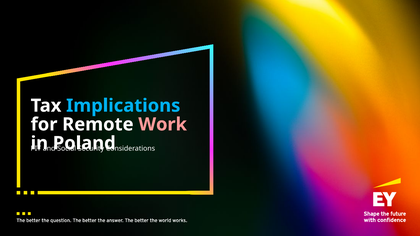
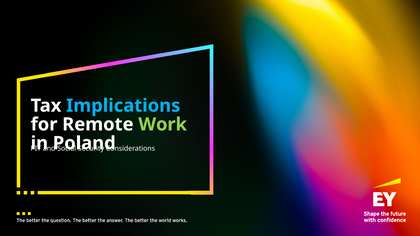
Work colour: pink -> light green
